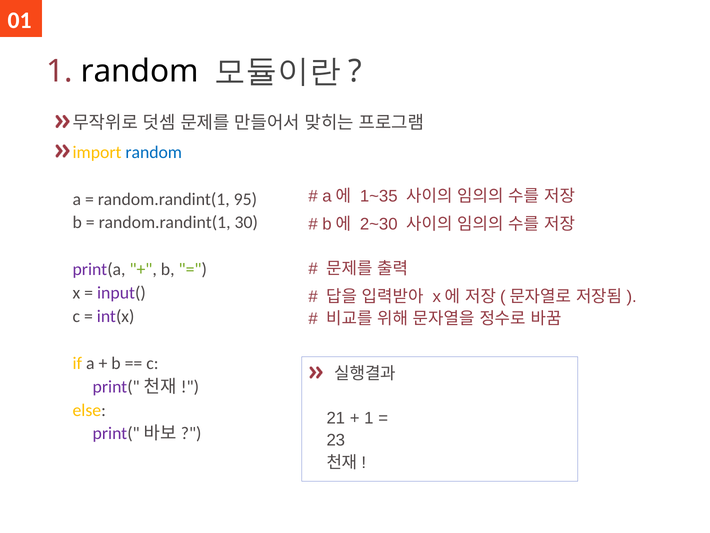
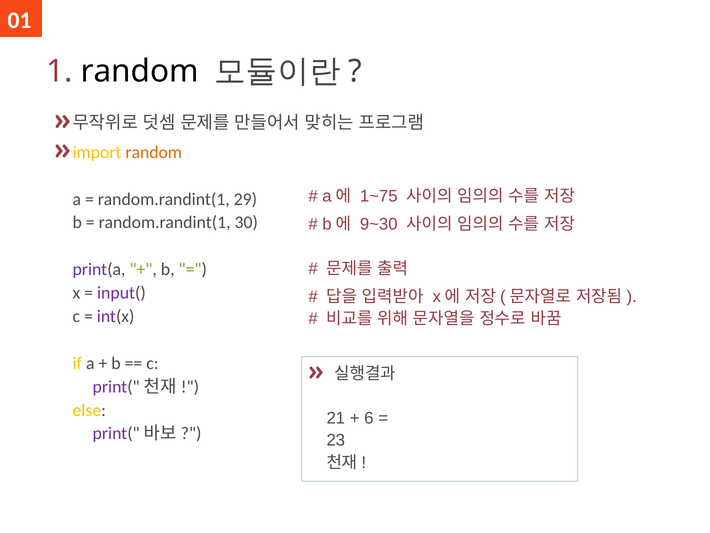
random at (154, 152) colour: blue -> orange
1~35: 1~35 -> 1~75
95: 95 -> 29
2~30: 2~30 -> 9~30
1 at (369, 418): 1 -> 6
